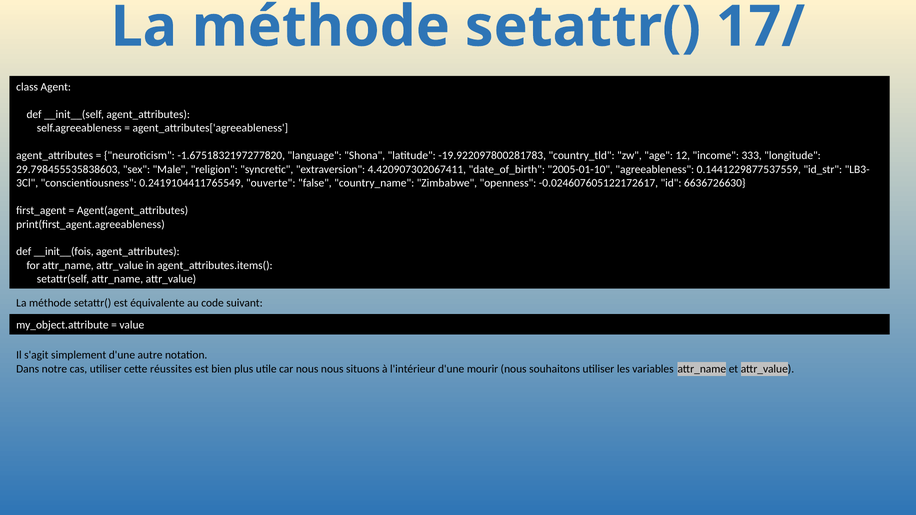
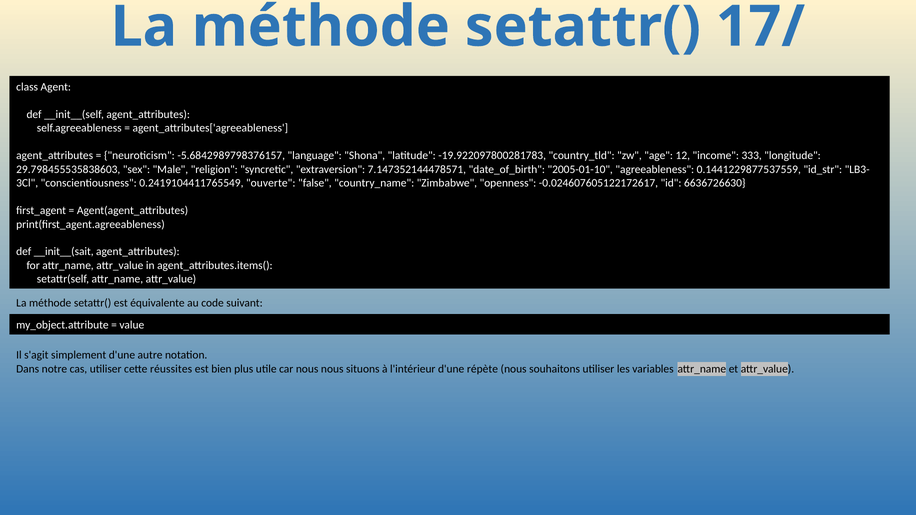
-1.6751832197277820: -1.6751832197277820 -> -5.6842989798376157
4.420907302067411: 4.420907302067411 -> 7.147352144478571
__init__(fois: __init__(fois -> __init__(sait
mourir: mourir -> répète
